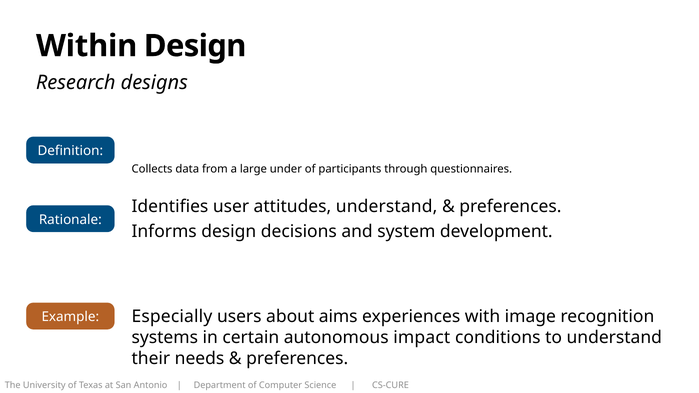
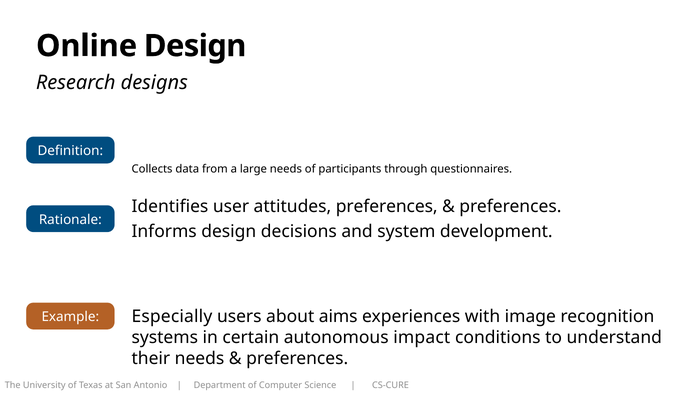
Within: Within -> Online
large under: under -> needs
attitudes understand: understand -> preferences
